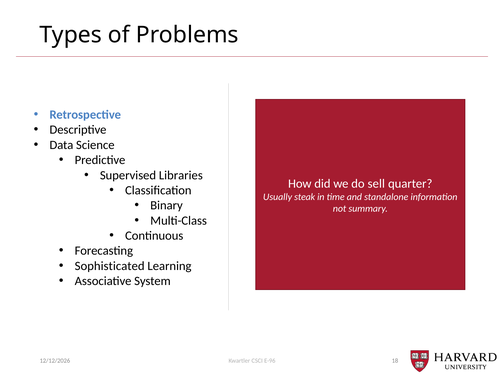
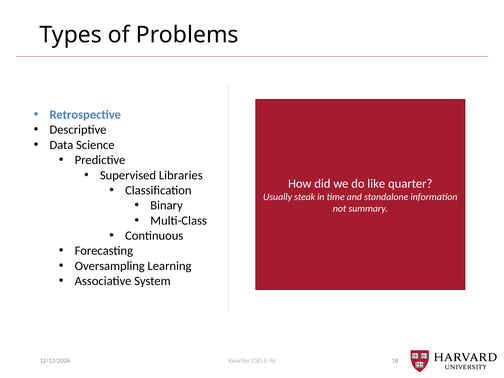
sell: sell -> like
Sophisticated: Sophisticated -> Oversampling
